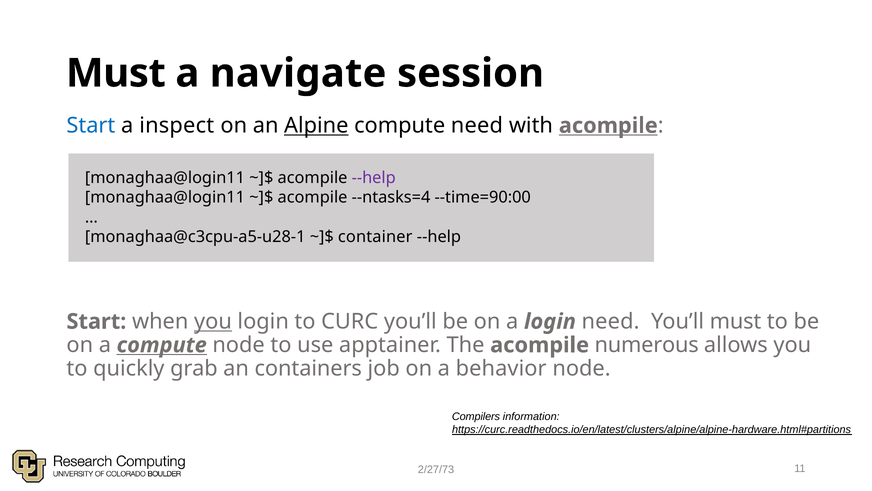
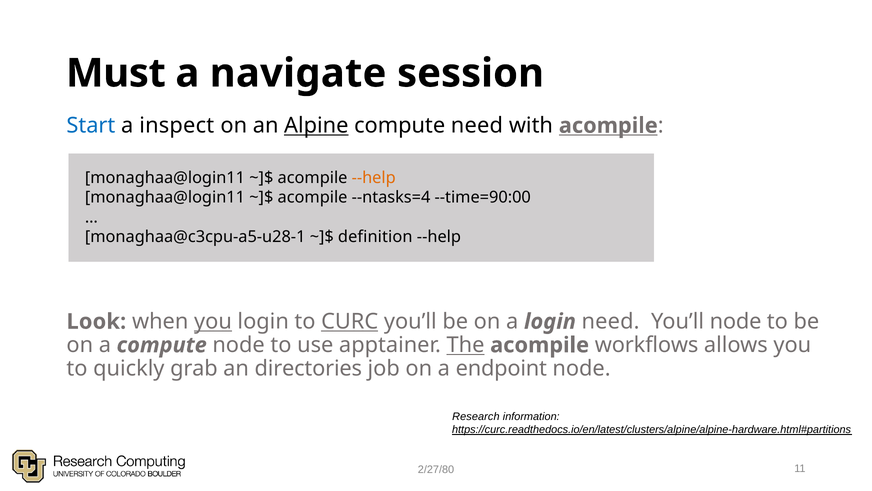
--help at (374, 178) colour: purple -> orange
container: container -> definition
Start at (96, 321): Start -> Look
CURC underline: none -> present
You’ll must: must -> node
compute at (162, 345) underline: present -> none
The underline: none -> present
numerous: numerous -> workflows
containers: containers -> directories
behavior: behavior -> endpoint
Compilers: Compilers -> Research
2/27/73: 2/27/73 -> 2/27/80
